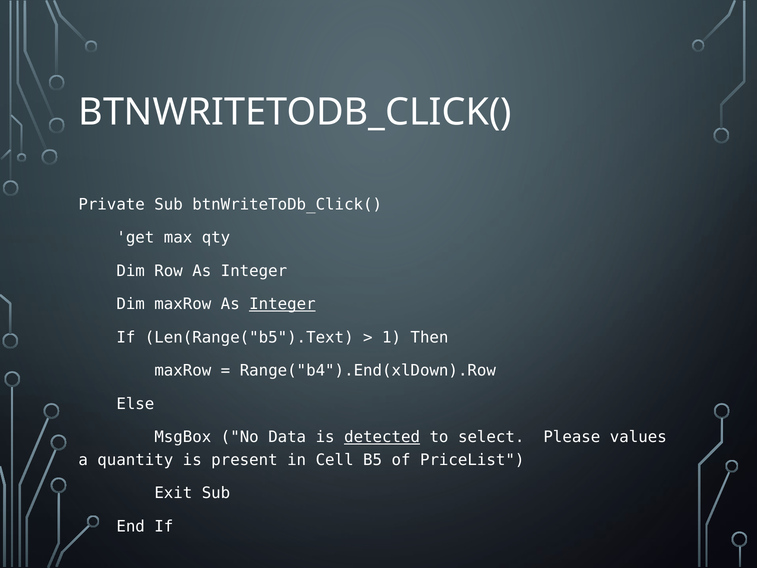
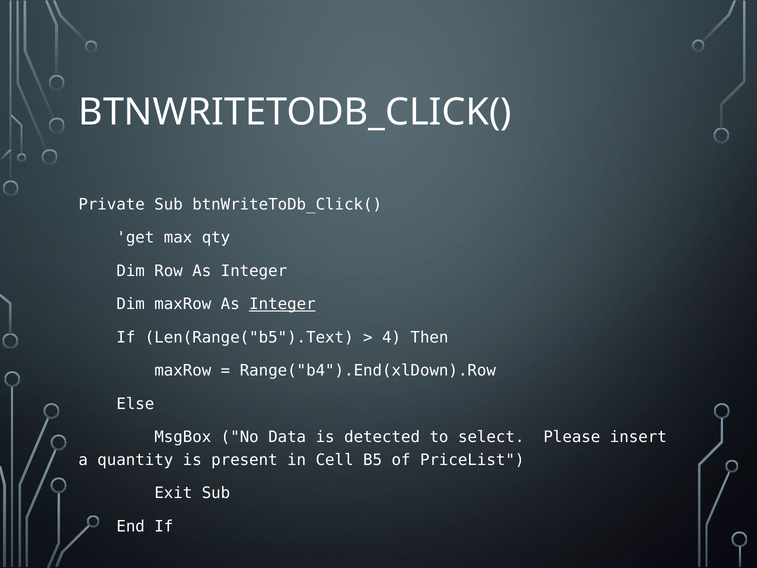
1: 1 -> 4
detected underline: present -> none
values: values -> insert
